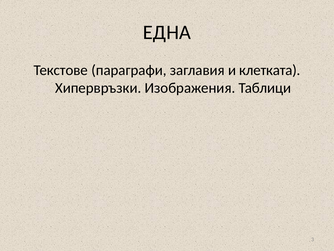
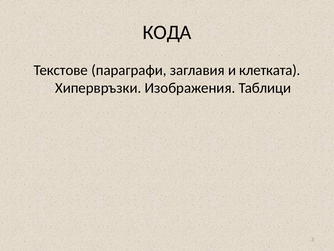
ЕДНА: ЕДНА -> КОДА
